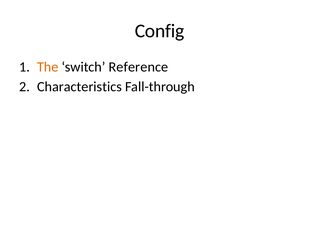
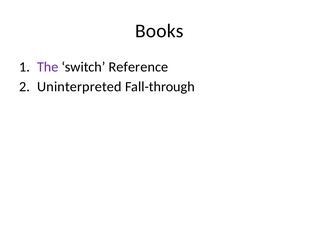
Config: Config -> Books
The colour: orange -> purple
Characteristics: Characteristics -> Uninterpreted
